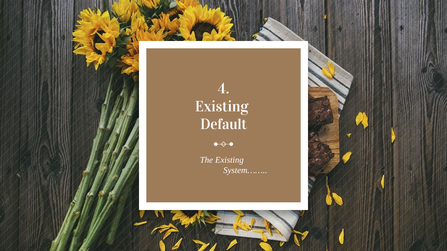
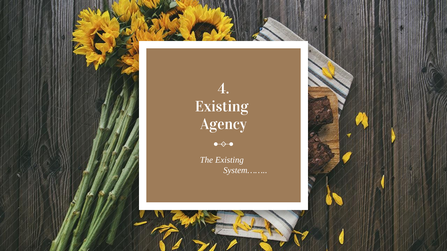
Default: Default -> Agency
